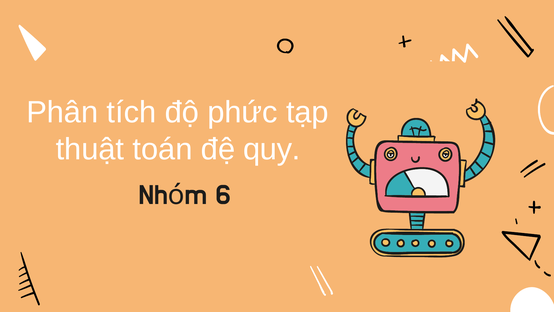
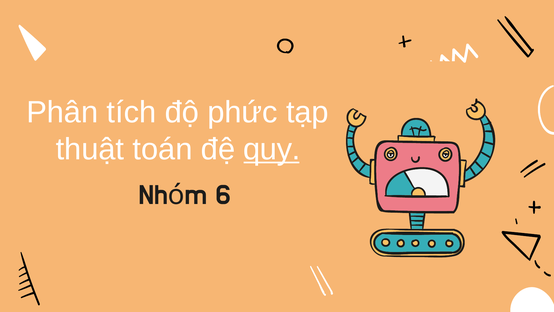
quy underline: none -> present
